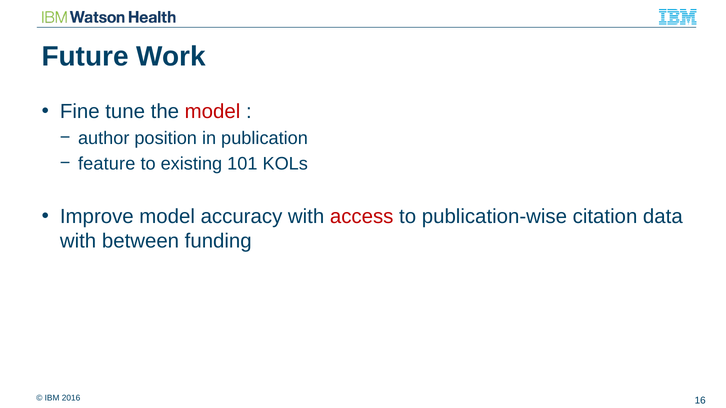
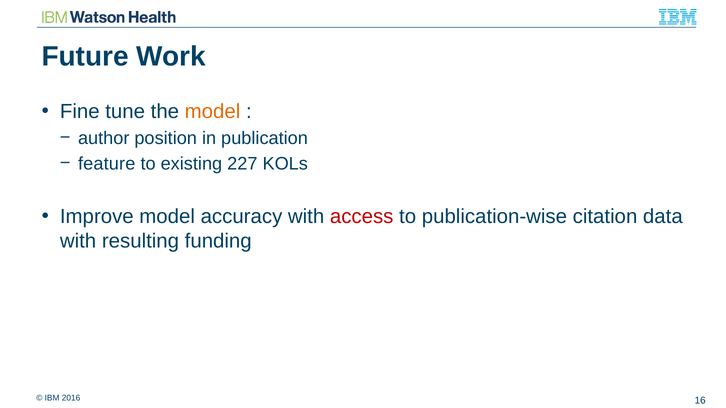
model at (213, 112) colour: red -> orange
101: 101 -> 227
between: between -> resulting
